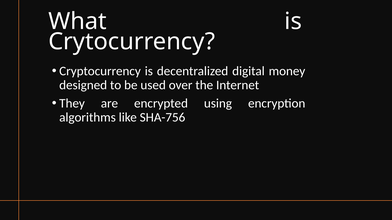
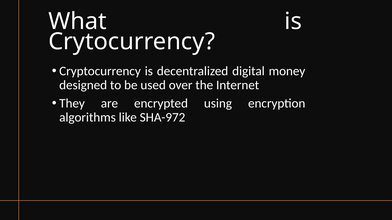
SHA-756: SHA-756 -> SHA-972
